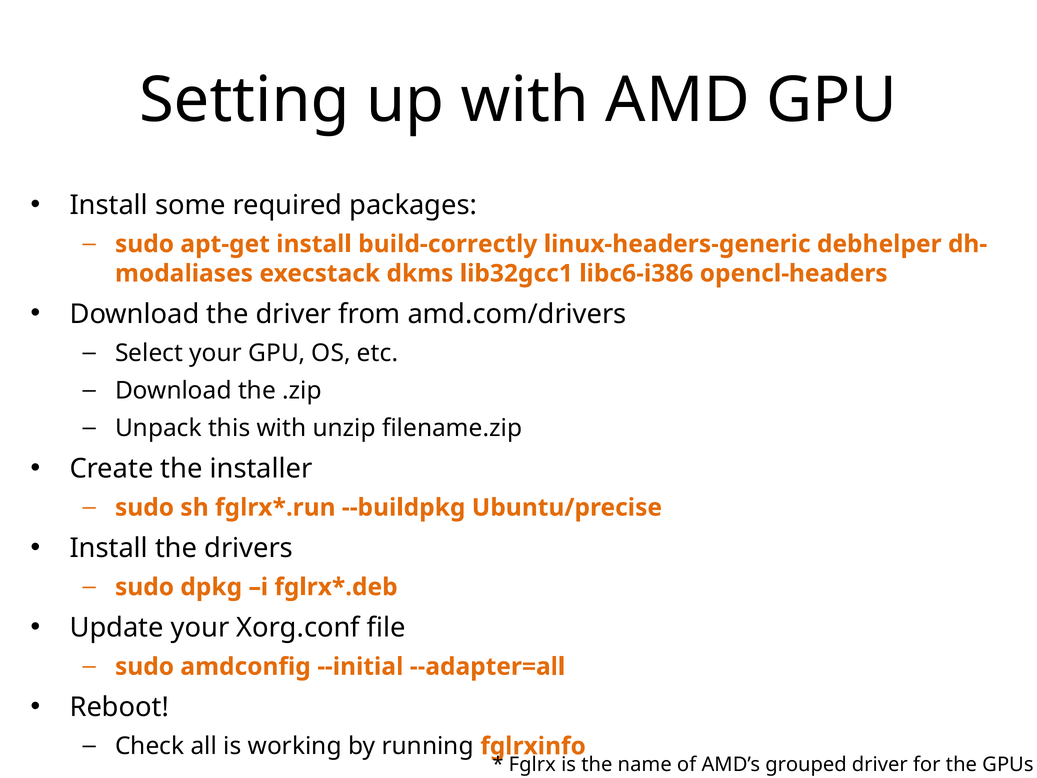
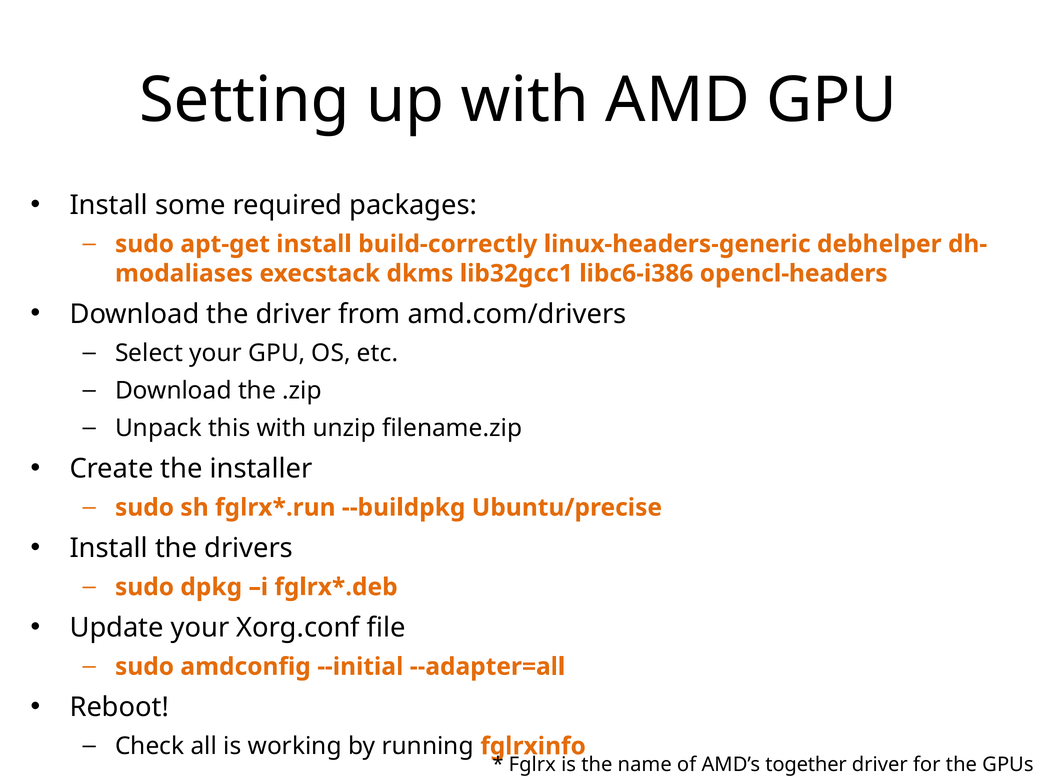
grouped: grouped -> together
